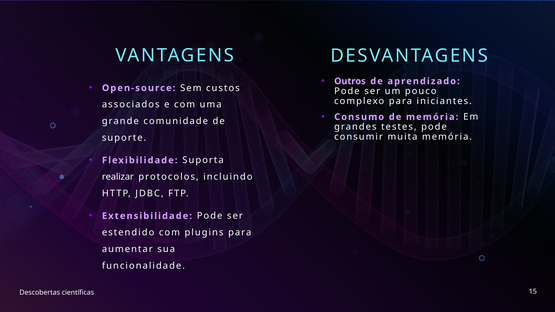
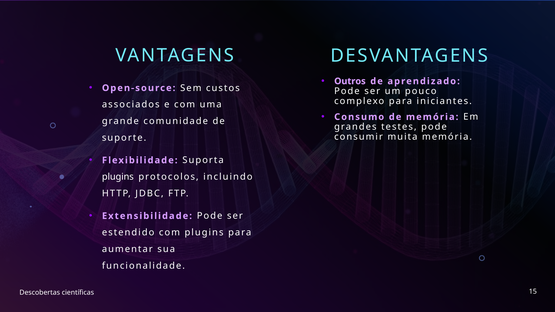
realizar at (118, 177): realizar -> plugins
